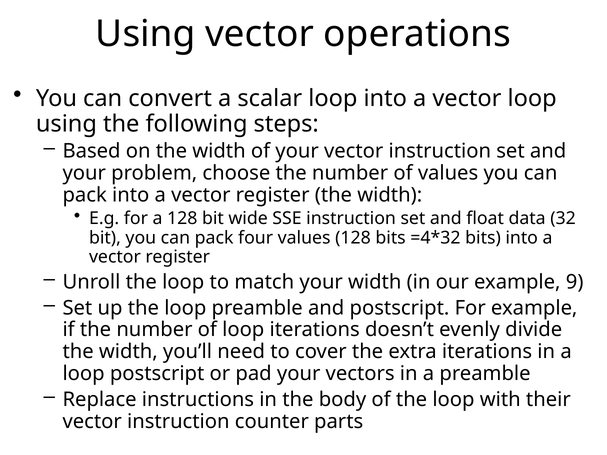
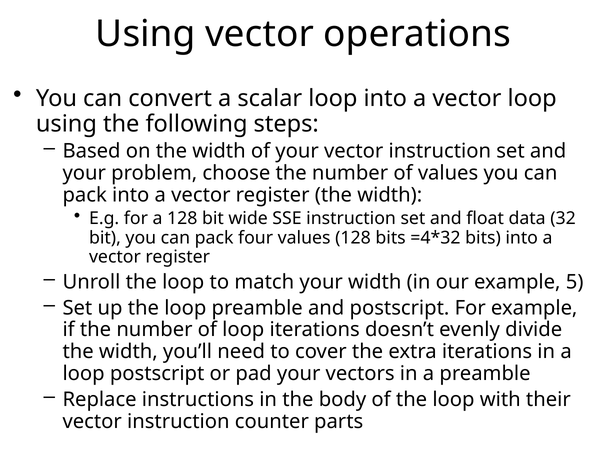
9: 9 -> 5
